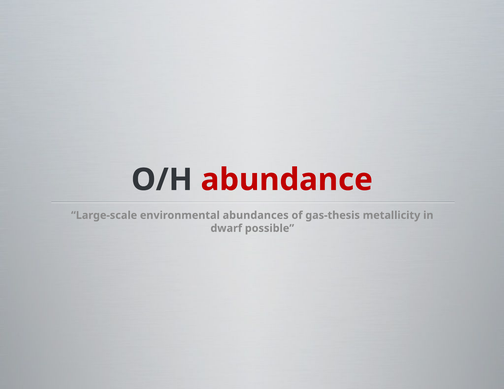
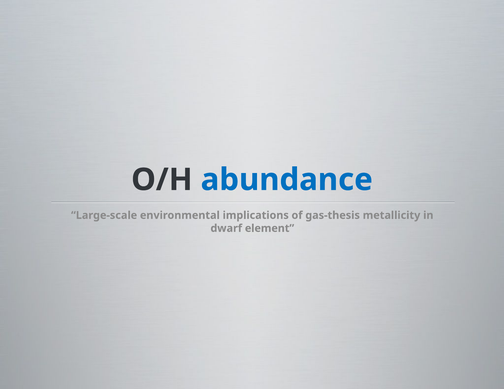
abundance colour: red -> blue
abundances: abundances -> implications
possible: possible -> element
